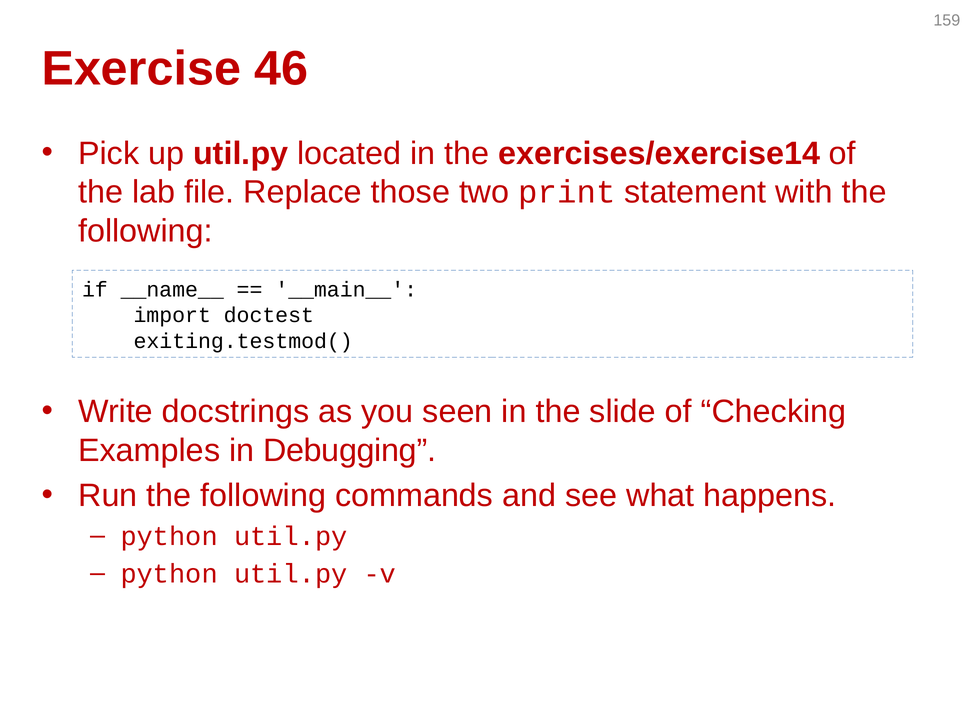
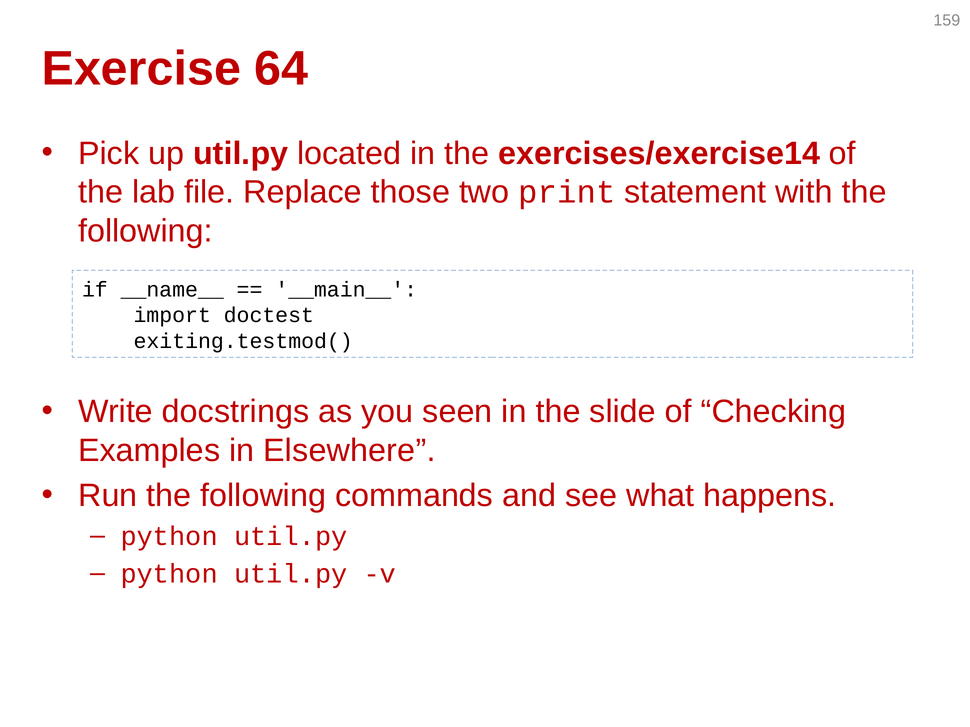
46: 46 -> 64
Debugging: Debugging -> Elsewhere
